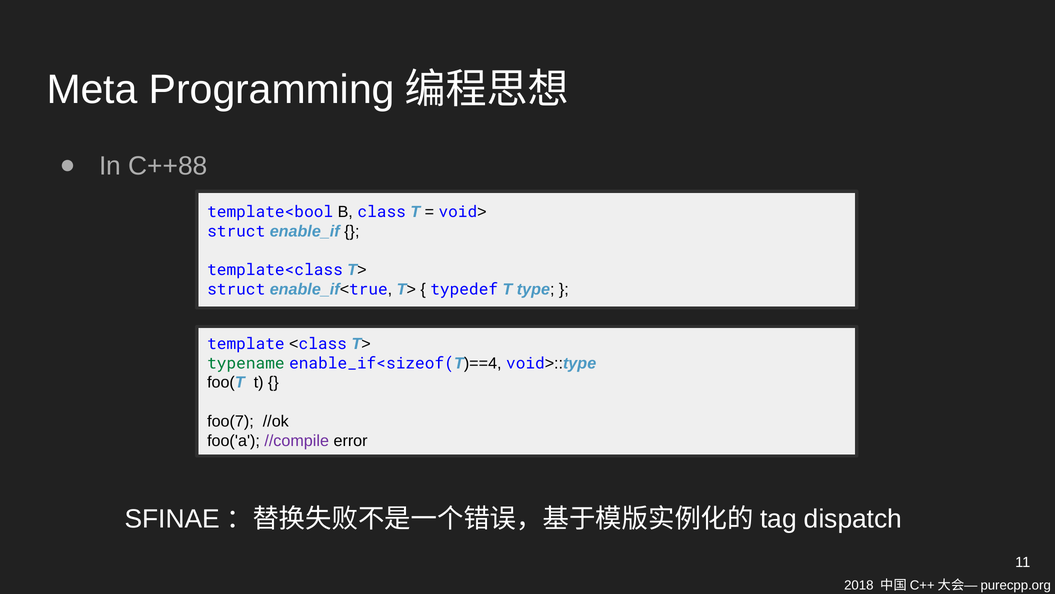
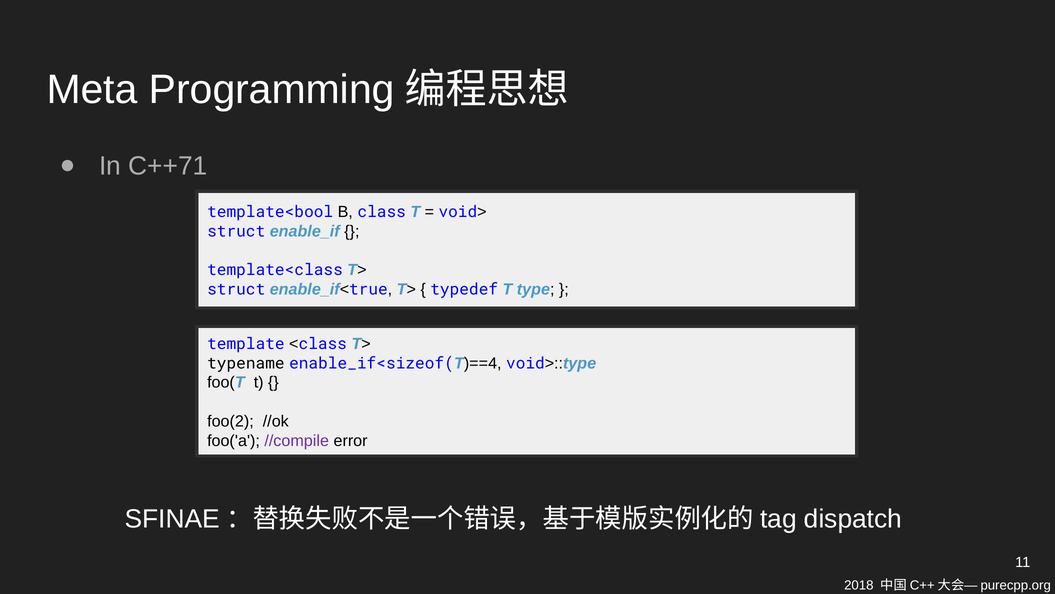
C++88: C++88 -> C++71
typename colour: green -> black
foo(7: foo(7 -> foo(2
